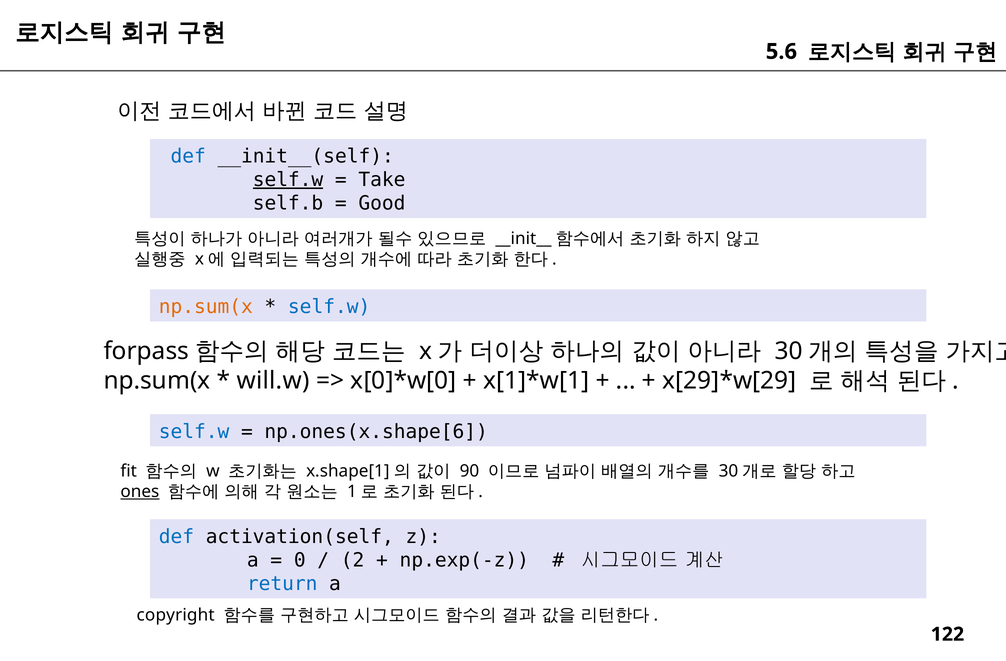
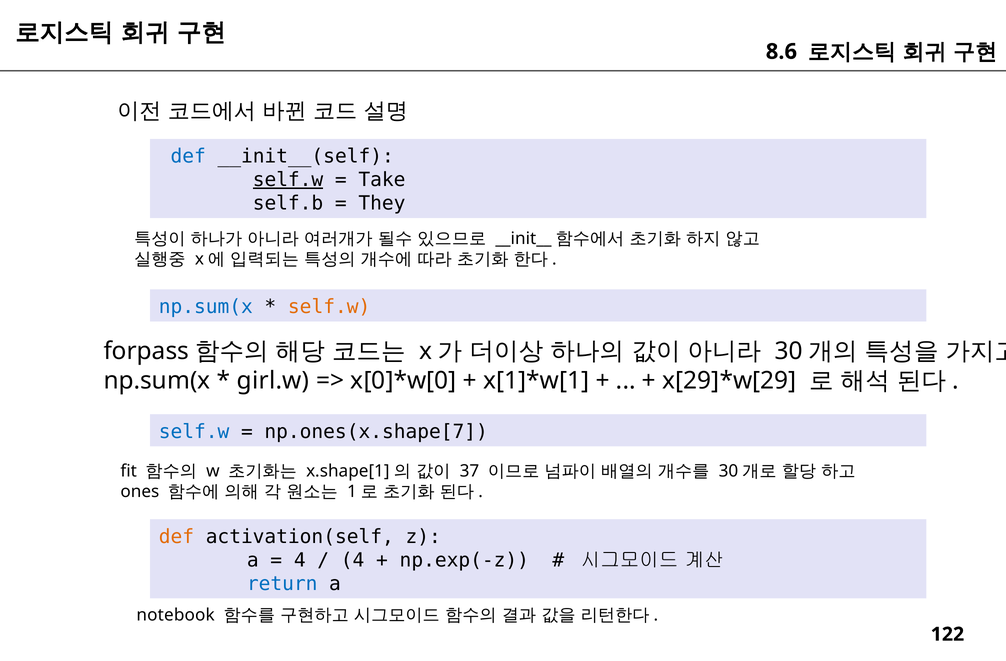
5.6: 5.6 -> 8.6
Good: Good -> They
np.sum(x at (206, 307) colour: orange -> blue
self.w at (329, 307) colour: blue -> orange
will.w: will.w -> girl.w
np.ones(x.shape[6: np.ones(x.shape[6 -> np.ones(x.shape[7
90: 90 -> 37
ones underline: present -> none
def at (176, 536) colour: blue -> orange
0 at (300, 560): 0 -> 4
2 at (353, 560): 2 -> 4
copyright: copyright -> notebook
